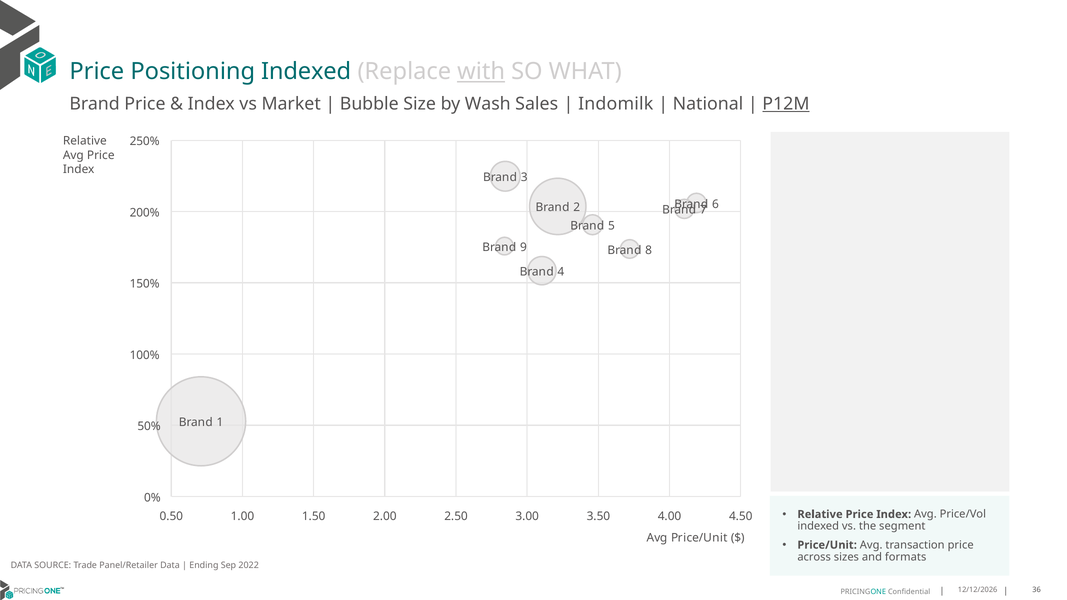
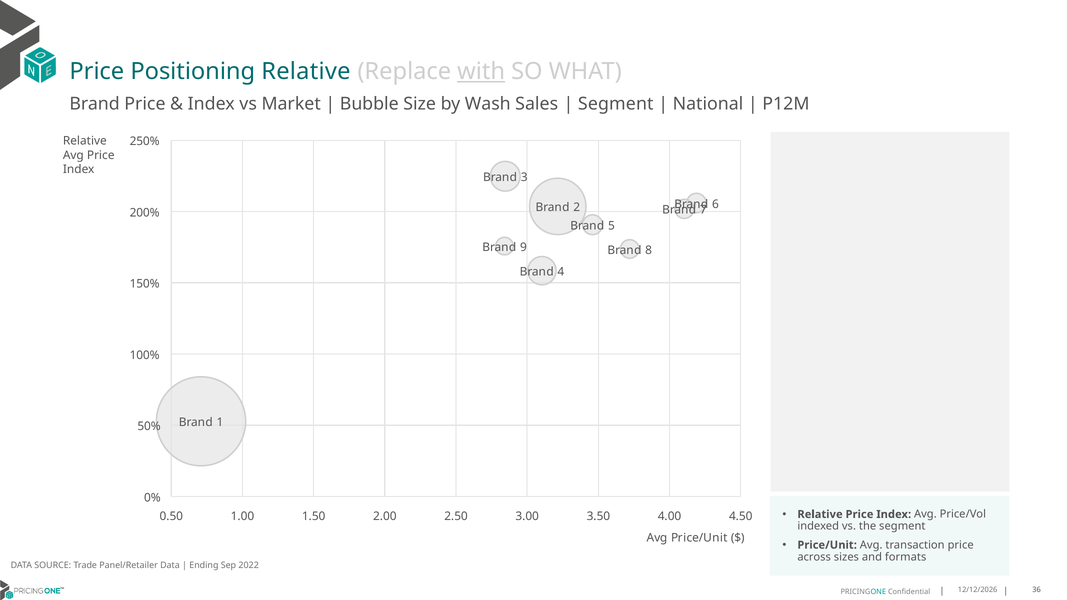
Positioning Indexed: Indexed -> Relative
Indomilk at (616, 104): Indomilk -> Segment
P12M underline: present -> none
